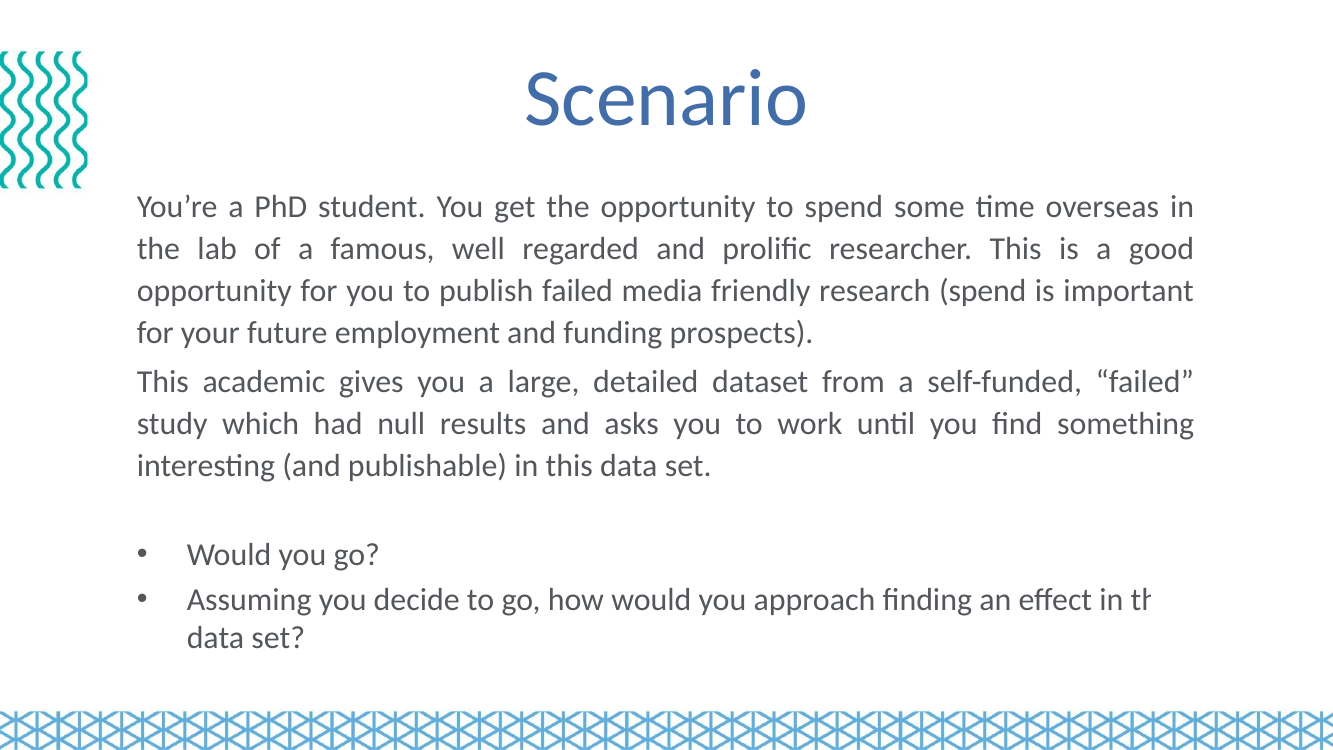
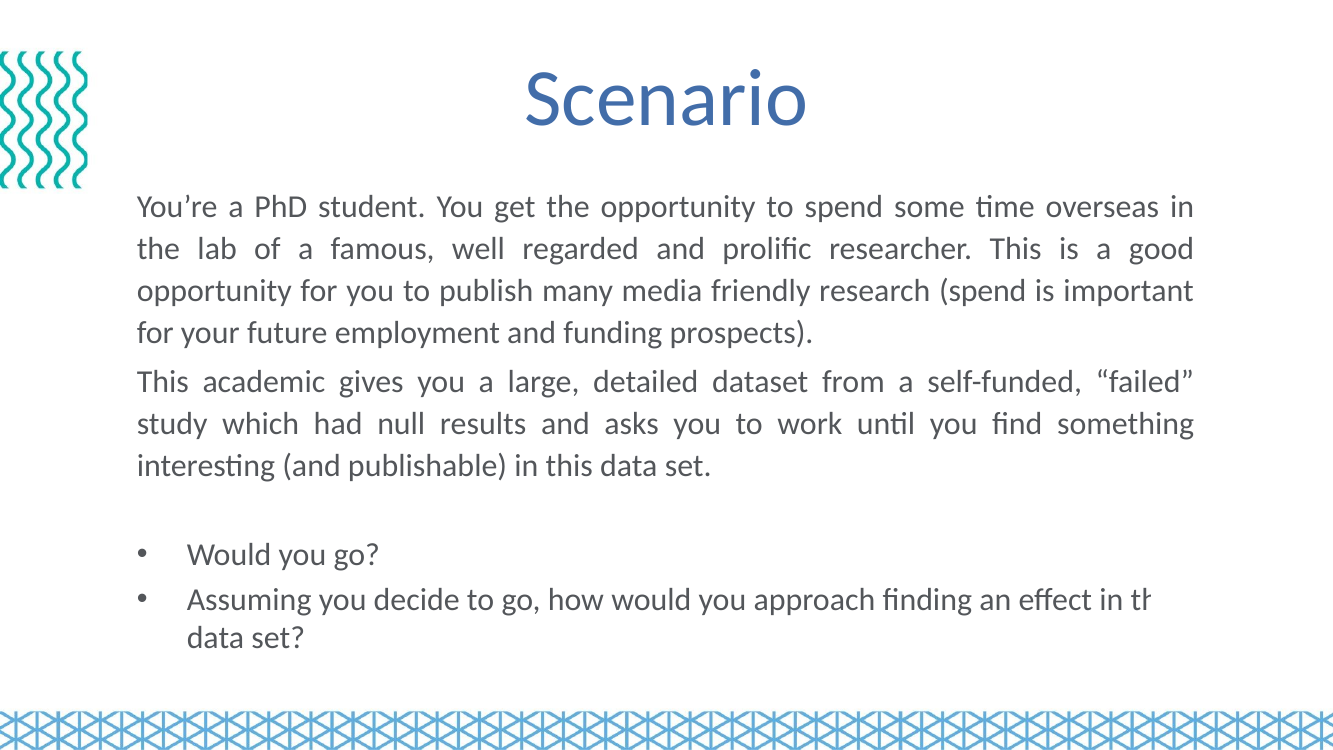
publish failed: failed -> many
